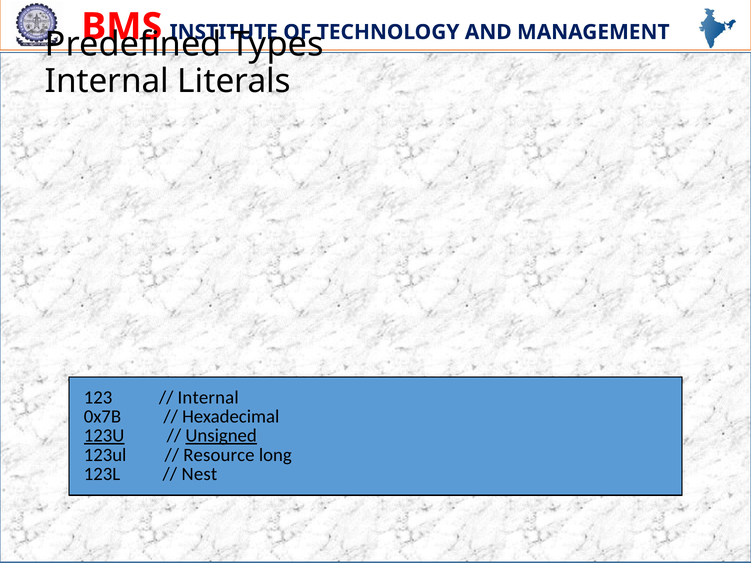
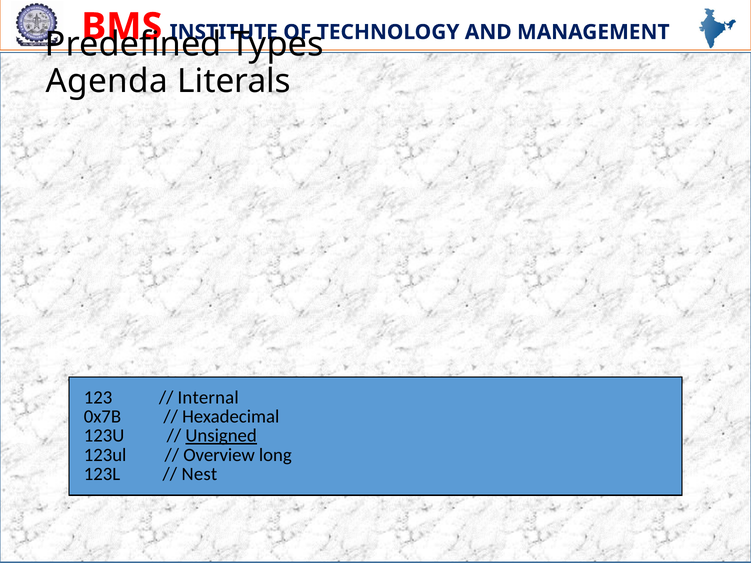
Internal at (107, 81): Internal -> Agenda
123U underline: present -> none
Resource: Resource -> Overview
